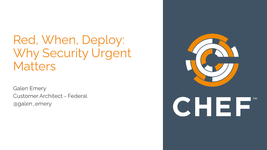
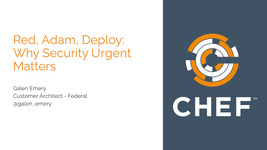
When: When -> Adam
